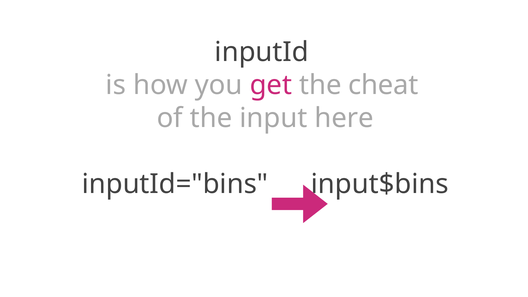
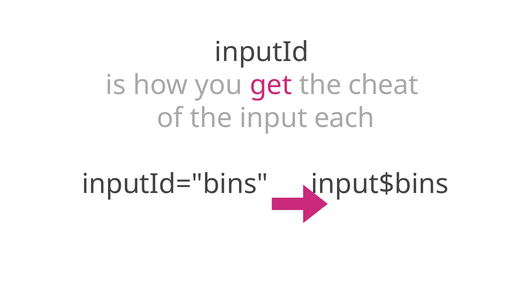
here: here -> each
